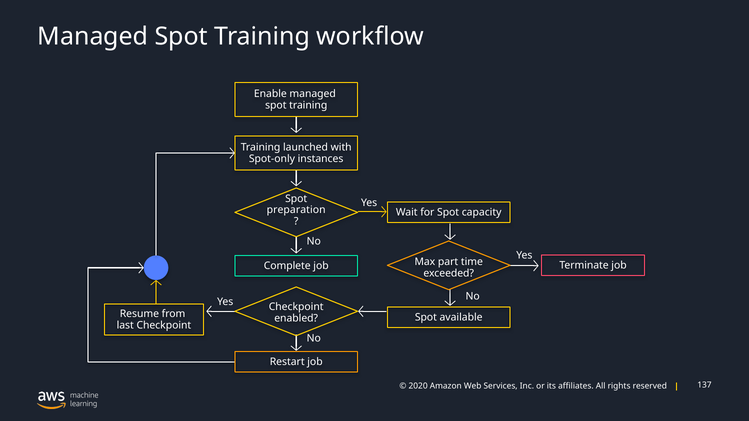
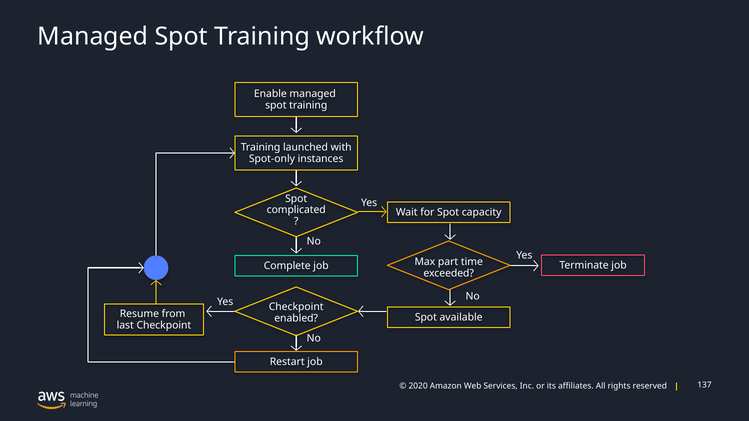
preparation: preparation -> complicated
